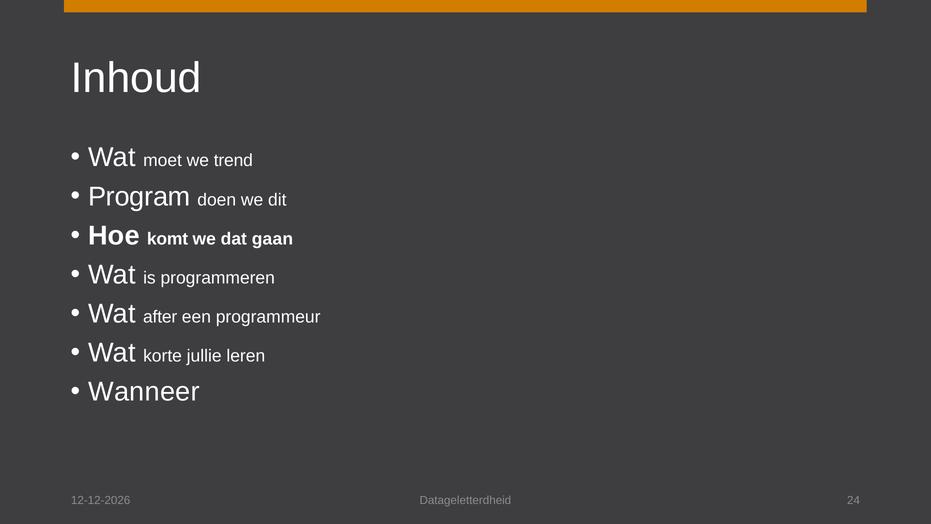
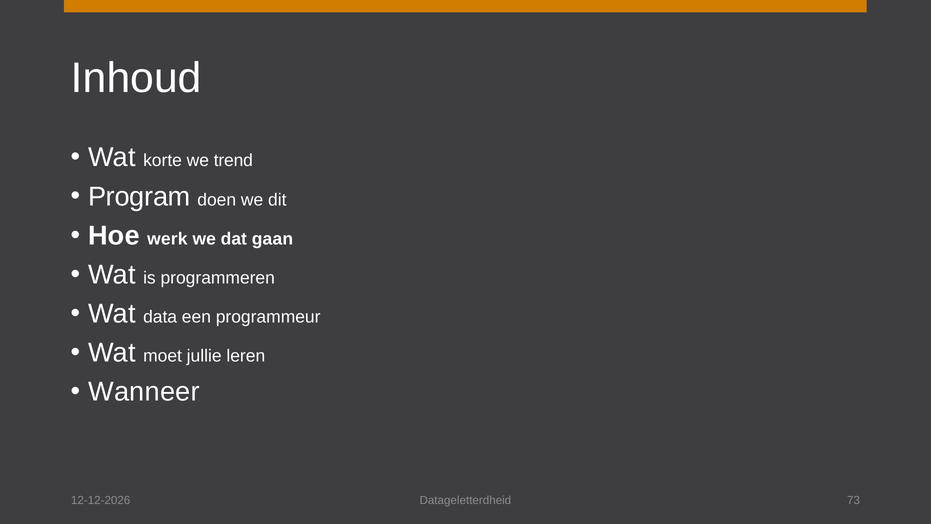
moet: moet -> korte
komt: komt -> werk
after: after -> data
korte: korte -> moet
24: 24 -> 73
